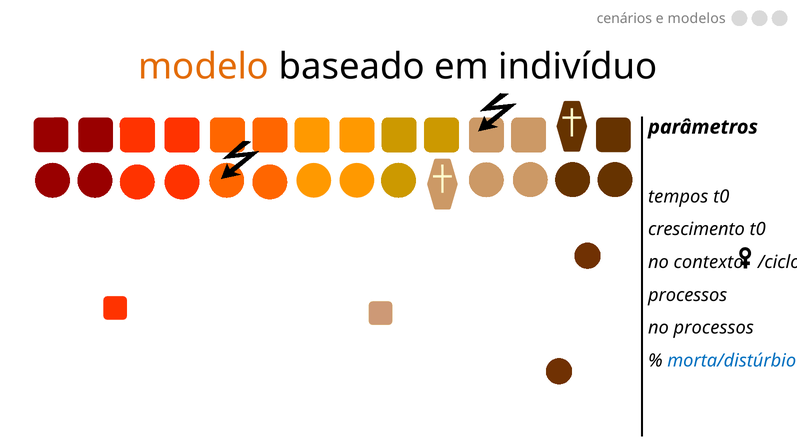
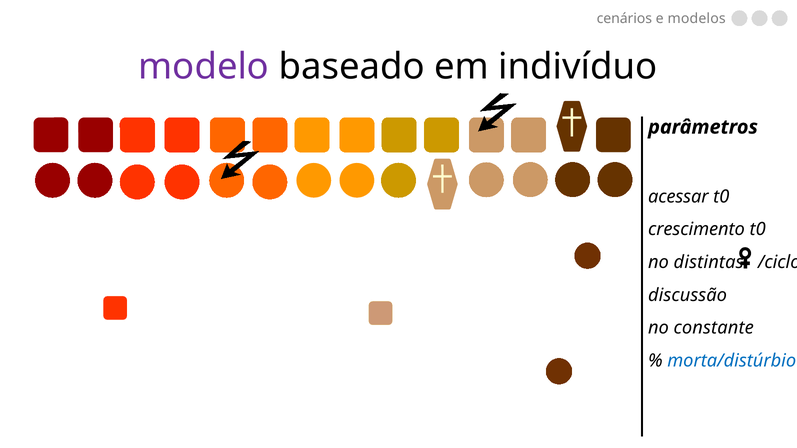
modelo colour: orange -> purple
tempos: tempos -> acessar
contexto: contexto -> distintas
processos at (688, 295): processos -> discussão
no processos: processos -> constante
